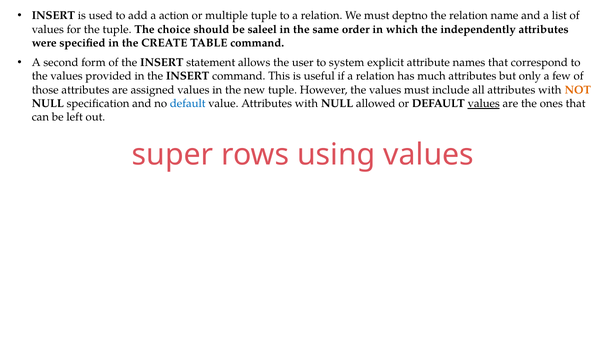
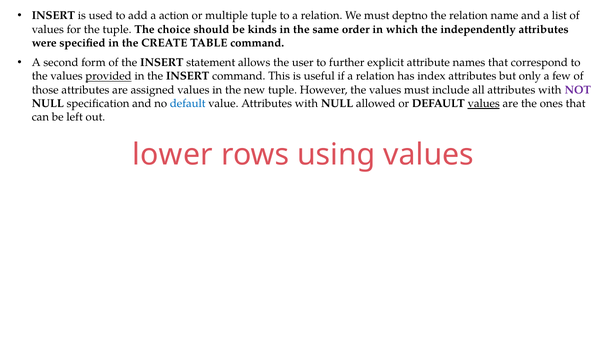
saleel: saleel -> kinds
system: system -> further
provided underline: none -> present
much: much -> index
NOT colour: orange -> purple
super: super -> lower
